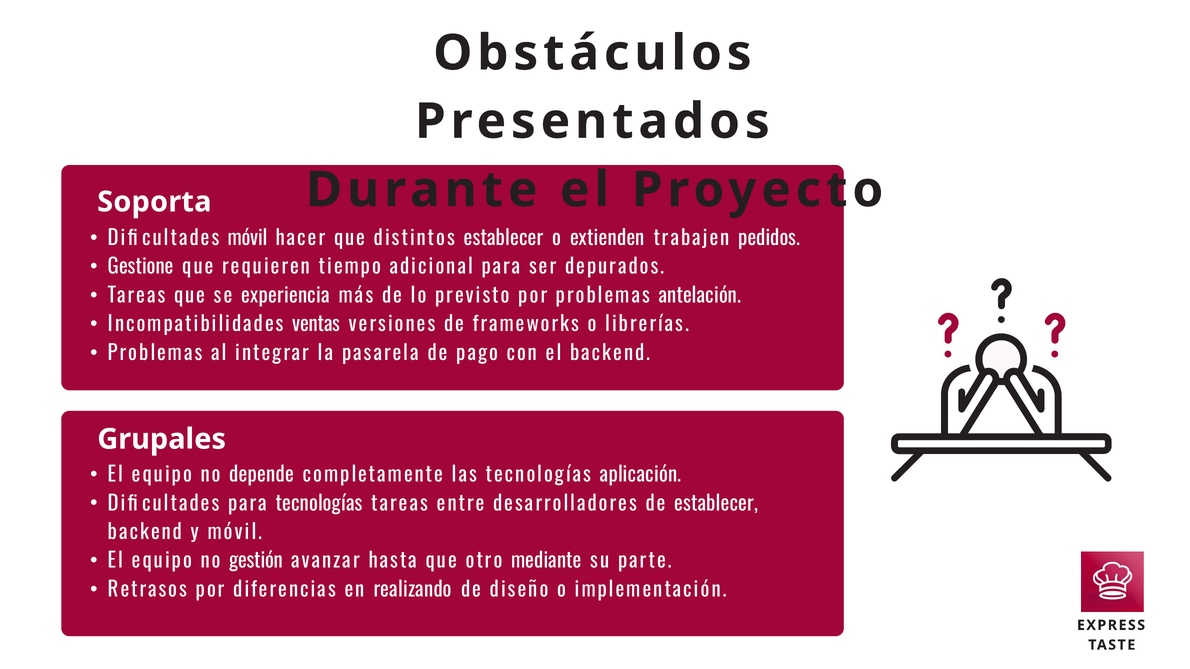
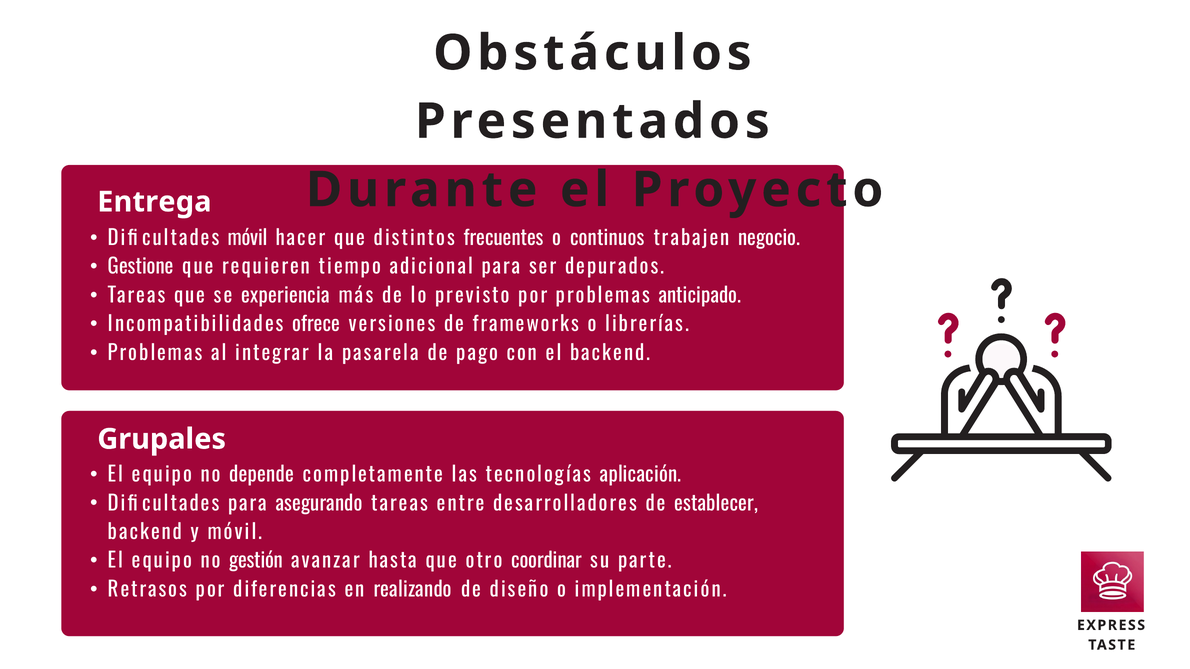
Soporta: Soporta -> Entrega
distintos establecer: establecer -> frecuentes
extienden: extienden -> continuos
pedidos: pedidos -> negocio
antelación: antelación -> anticipado
ventas: ventas -> ofrece
para tecnologías: tecnologías -> asegurando
mediante: mediante -> coordinar
